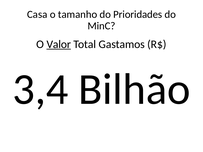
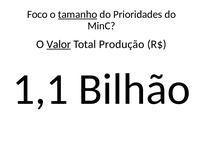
Casa: Casa -> Foco
tamanho underline: none -> present
Gastamos: Gastamos -> Produção
3,4: 3,4 -> 1,1
